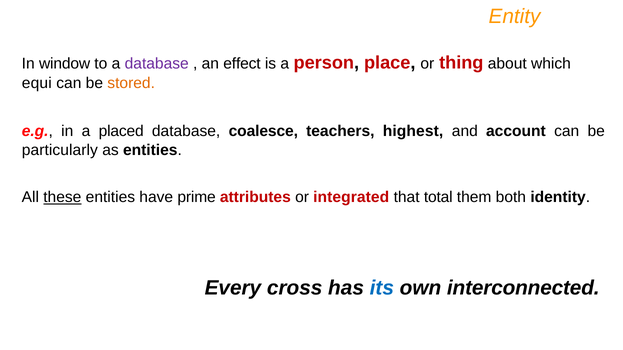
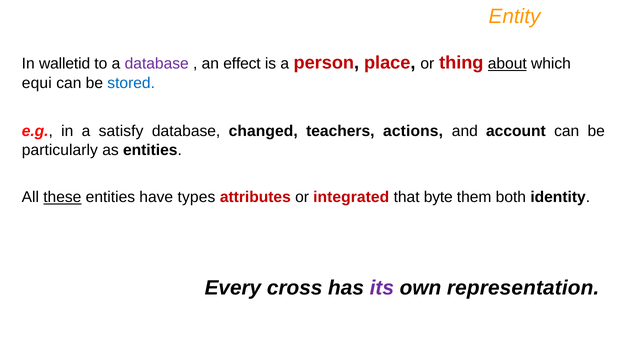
window: window -> walletid
about underline: none -> present
stored colour: orange -> blue
placed: placed -> satisfy
coalesce: coalesce -> changed
highest: highest -> actions
prime: prime -> types
total: total -> byte
its colour: blue -> purple
interconnected: interconnected -> representation
